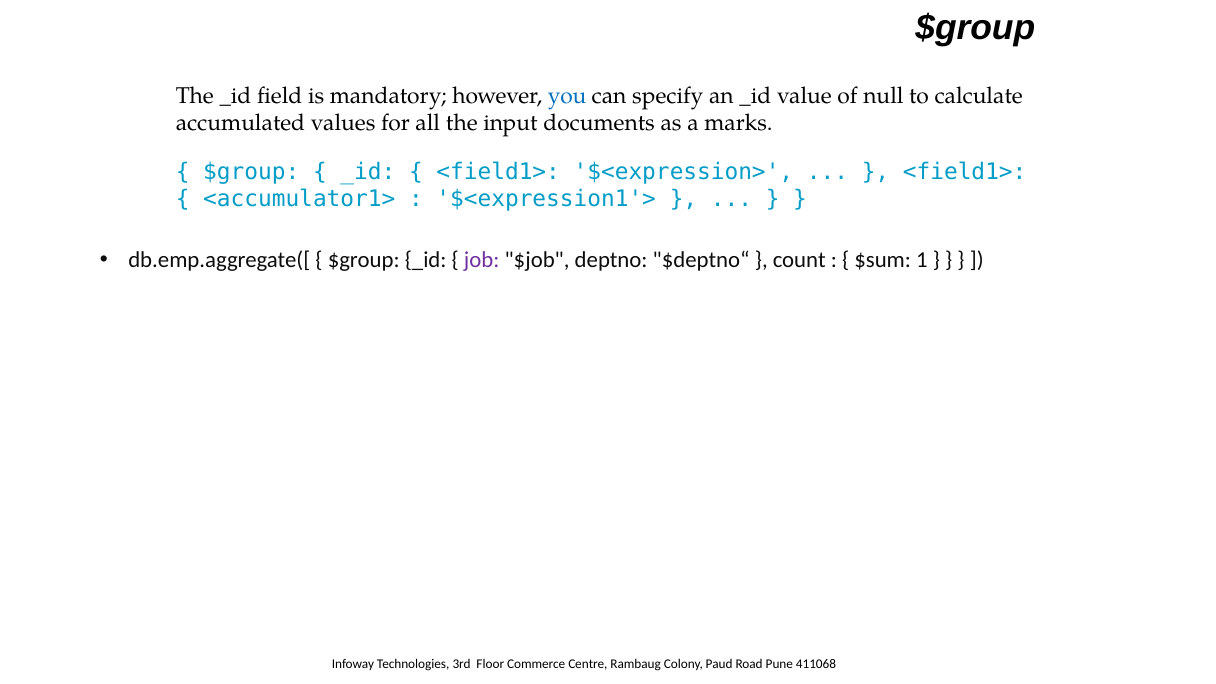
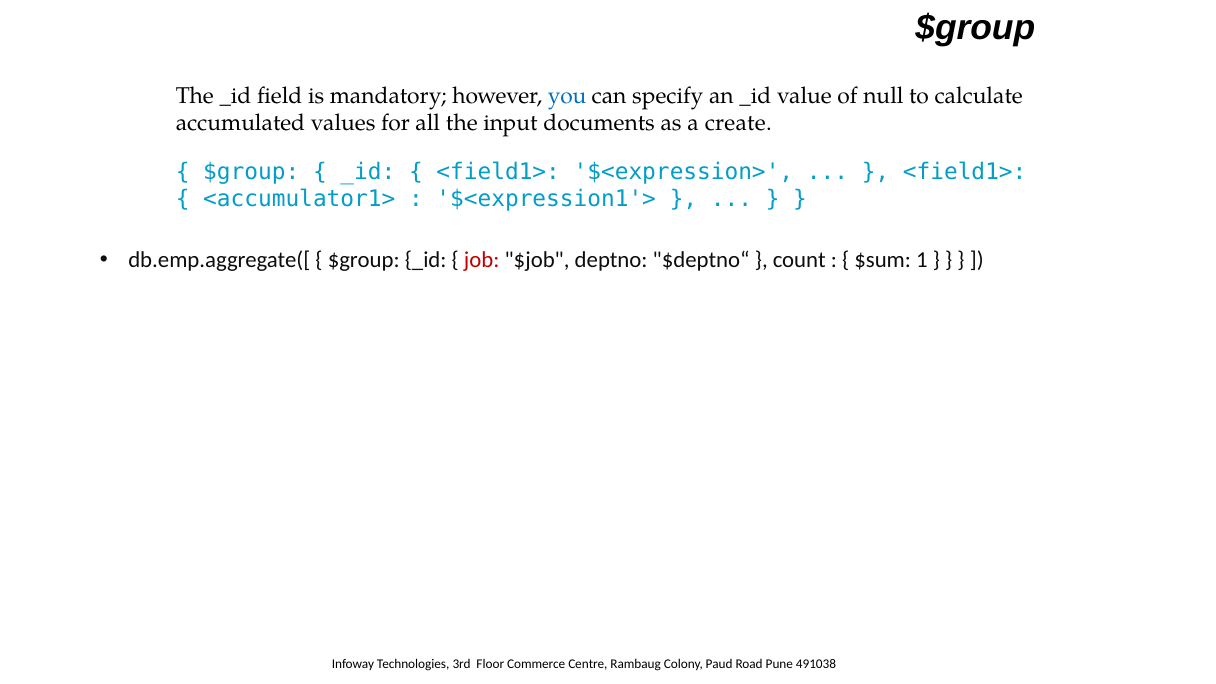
marks: marks -> create
job colour: purple -> red
411068: 411068 -> 491038
